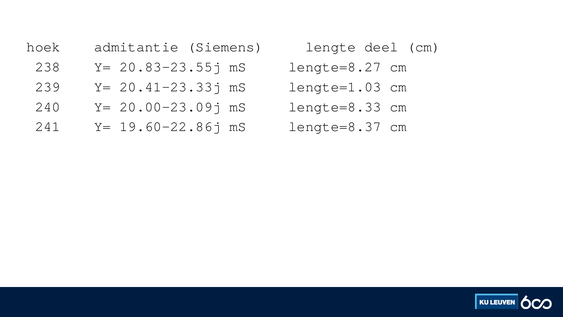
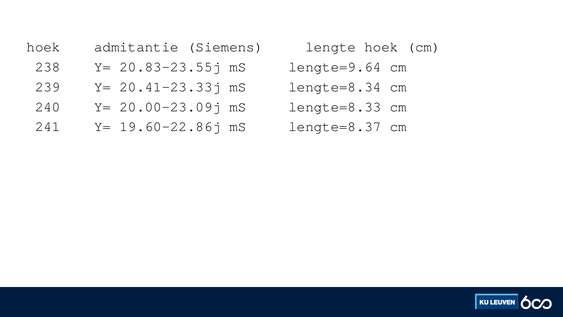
lengte deel: deel -> hoek
lengte=8.27: lengte=8.27 -> lengte=9.64
lengte=1.03: lengte=1.03 -> lengte=8.34
